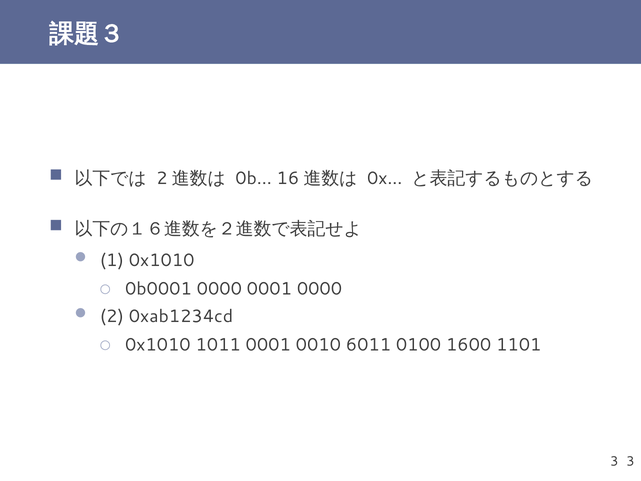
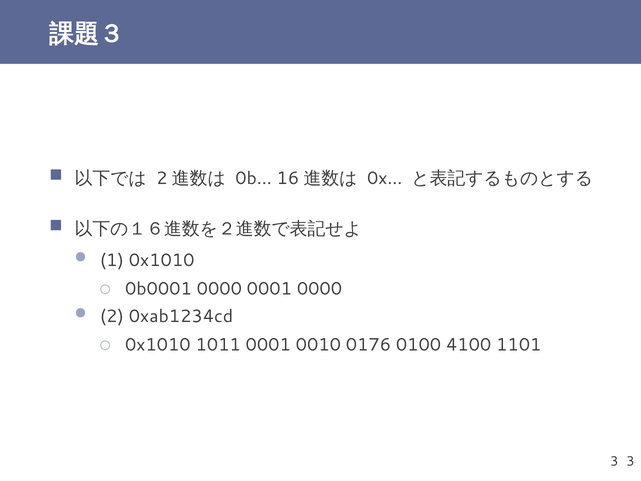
6011: 6011 -> 0176
1600: 1600 -> 4100
